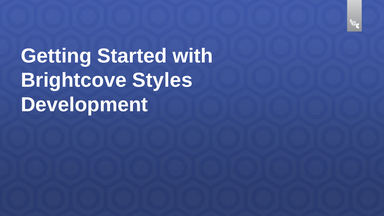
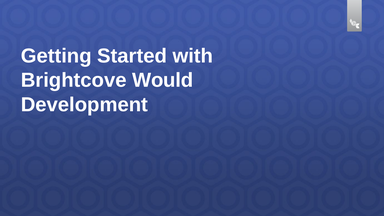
Styles: Styles -> Would
